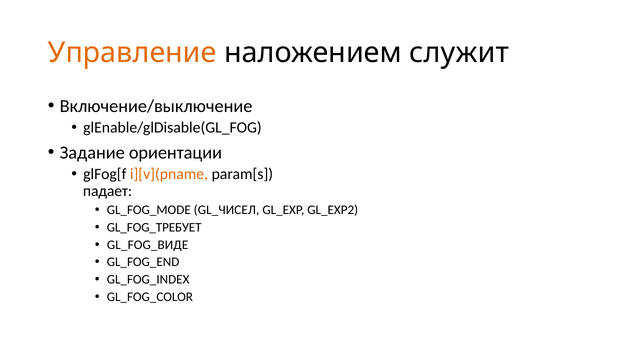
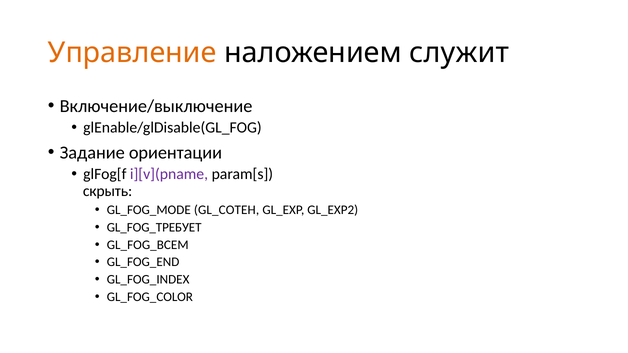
i][v](pname colour: orange -> purple
падает: падает -> скрыть
GL_ЧИСЕЛ: GL_ЧИСЕЛ -> GL_СОТЕН
GL_FOG_ВИДЕ: GL_FOG_ВИДЕ -> GL_FOG_ВСЕМ
